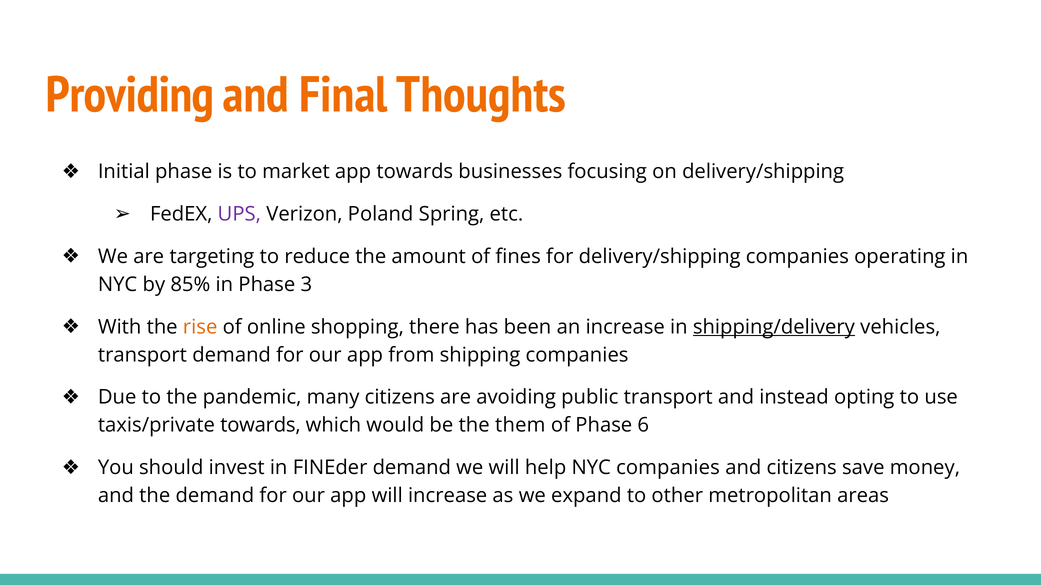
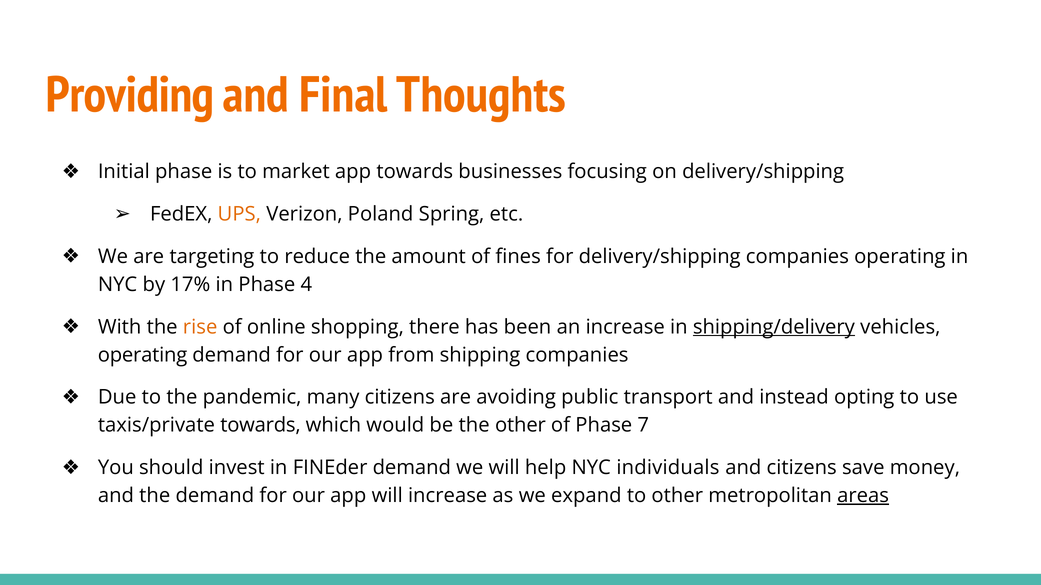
UPS colour: purple -> orange
85%: 85% -> 17%
3: 3 -> 4
transport at (142, 355): transport -> operating
the them: them -> other
6: 6 -> 7
NYC companies: companies -> individuals
areas underline: none -> present
